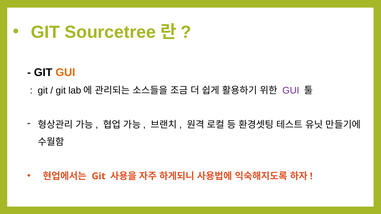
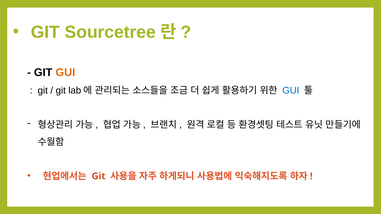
GUI at (291, 91) colour: purple -> blue
